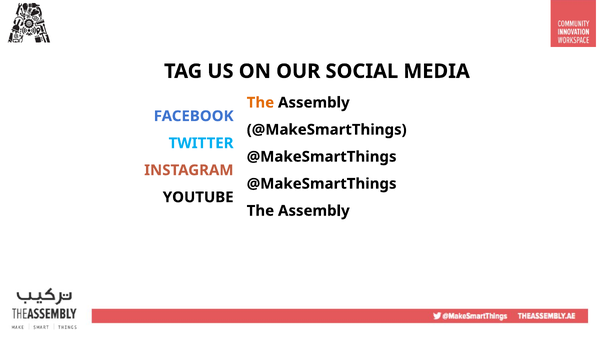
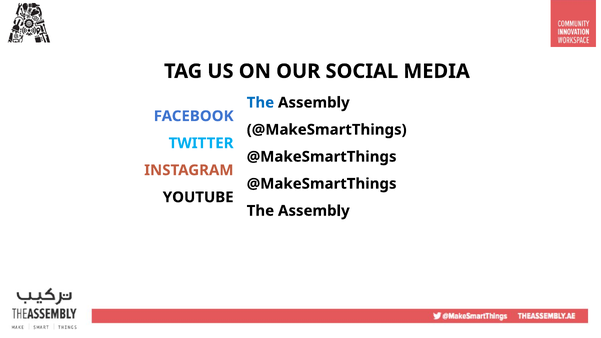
The at (260, 103) colour: orange -> blue
